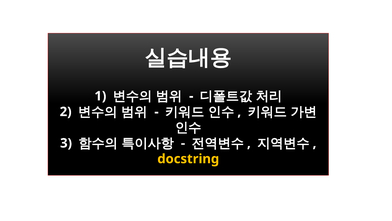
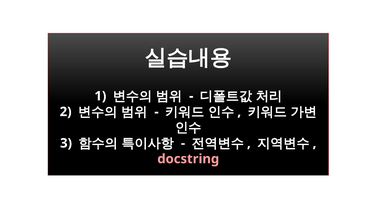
docstring colour: yellow -> pink
